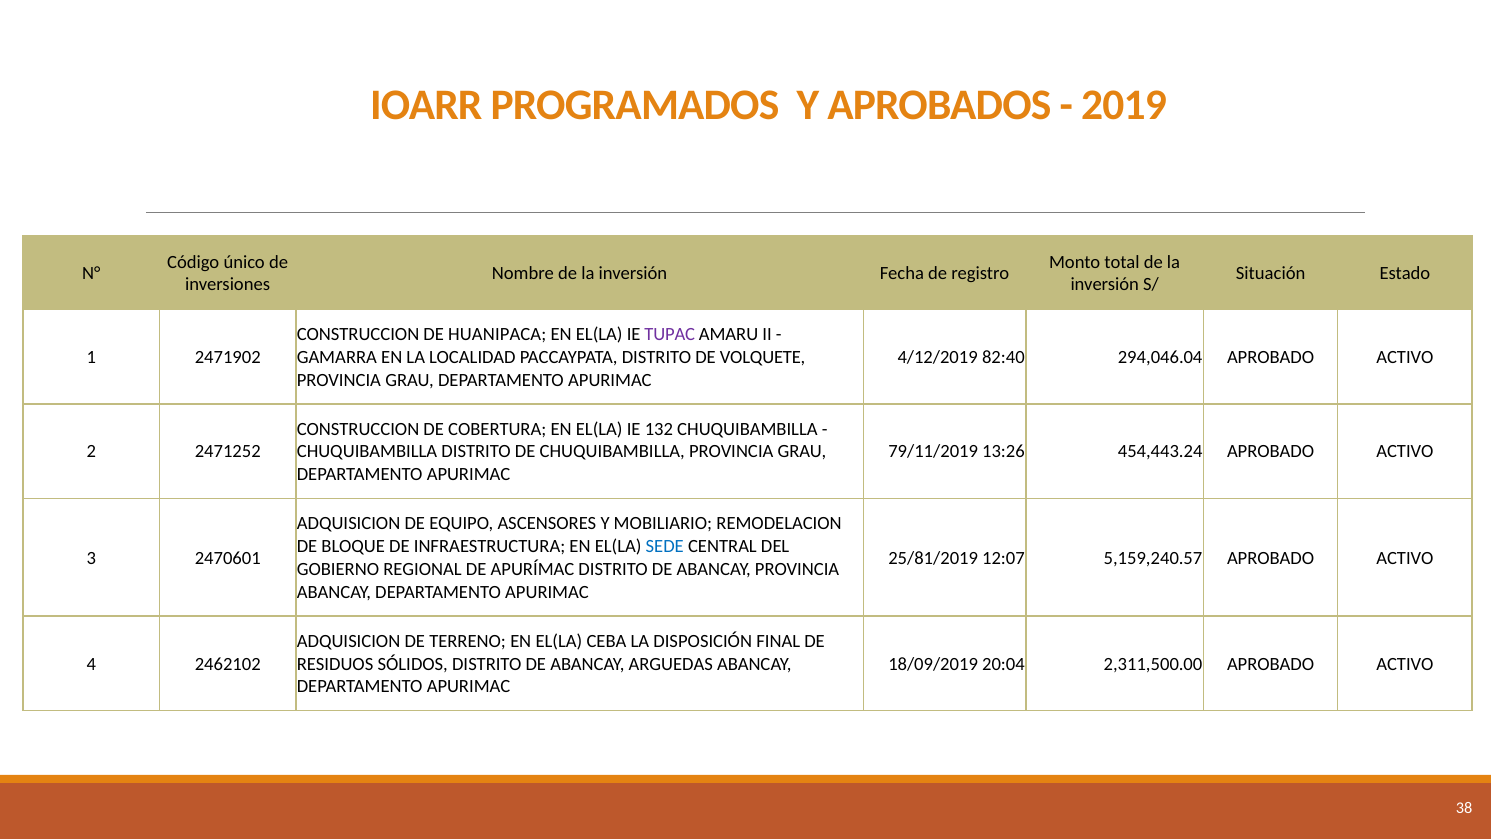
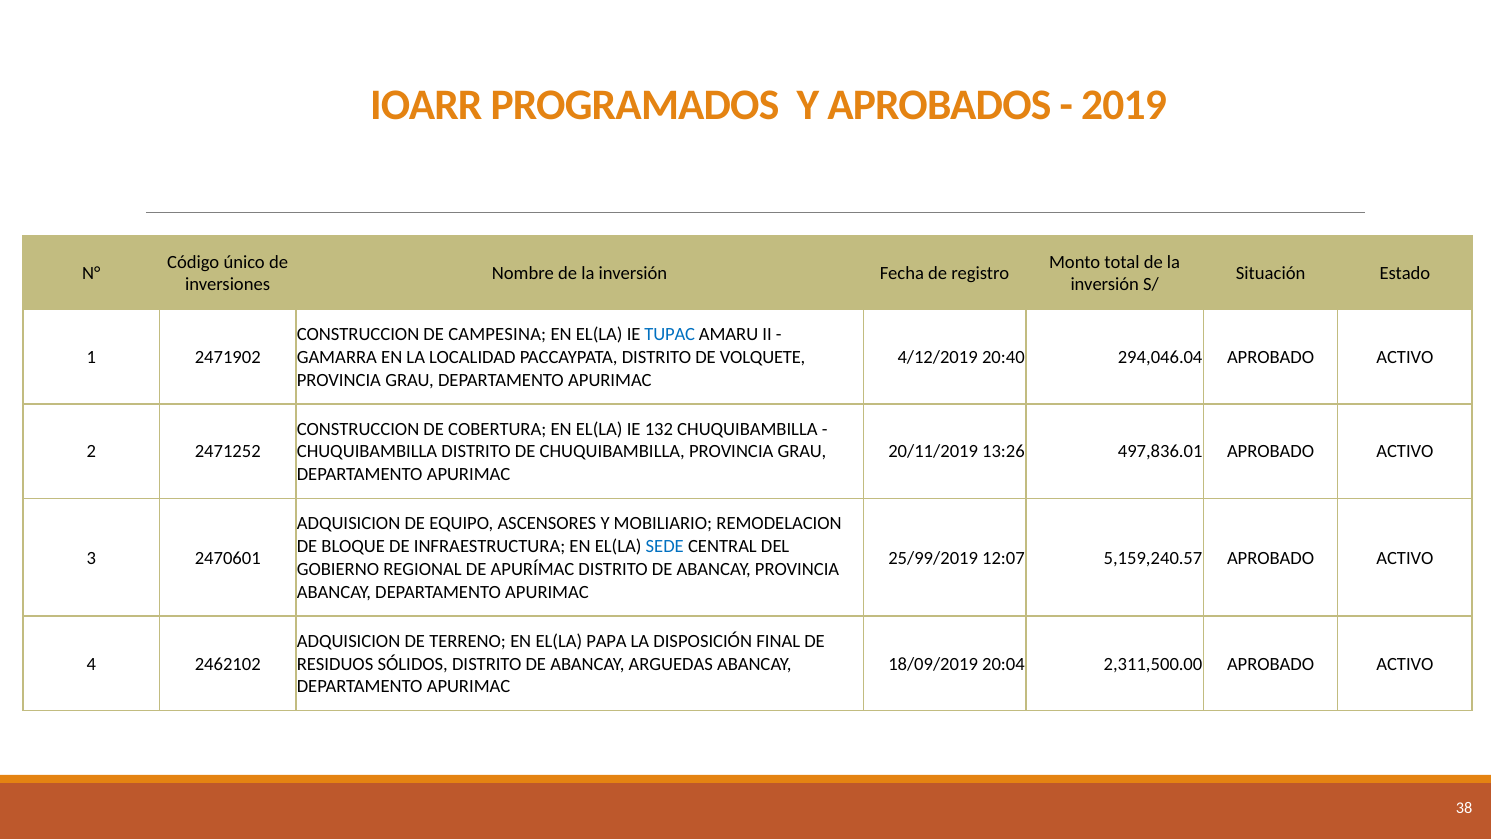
HUANIPACA: HUANIPACA -> CAMPESINA
TUPAC colour: purple -> blue
82:40: 82:40 -> 20:40
79/11/2019: 79/11/2019 -> 20/11/2019
454,443.24: 454,443.24 -> 497,836.01
25/81/2019: 25/81/2019 -> 25/99/2019
CEBA: CEBA -> PAPA
